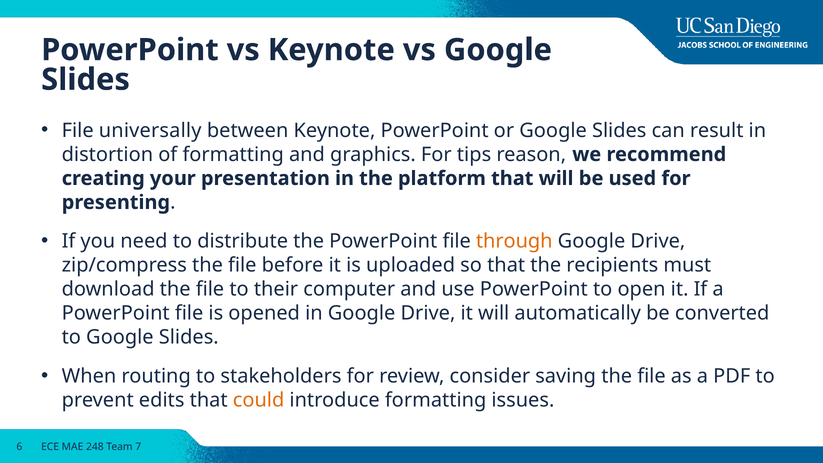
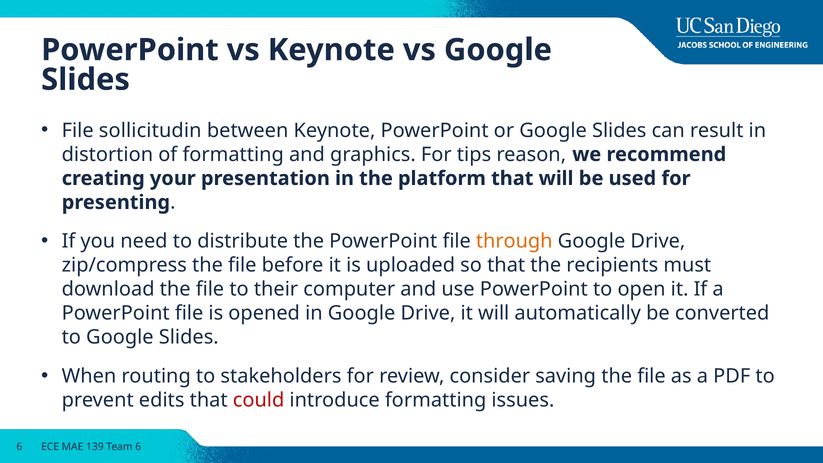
universally: universally -> sollicitudin
could colour: orange -> red
248: 248 -> 139
Team 7: 7 -> 6
